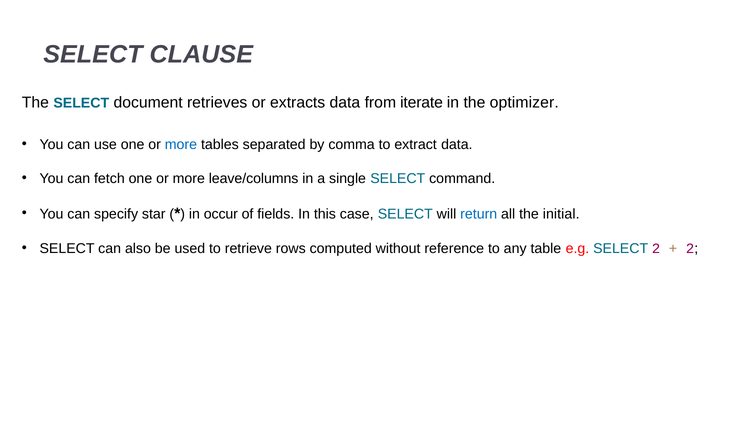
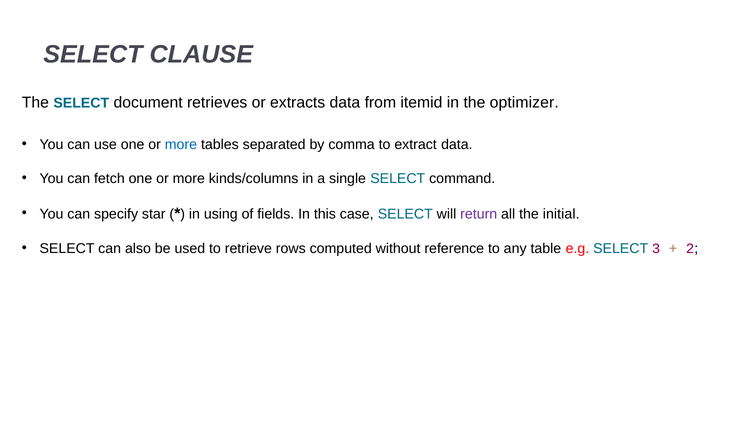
iterate: iterate -> itemid
leave/columns: leave/columns -> kinds/columns
occur: occur -> using
return colour: blue -> purple
SELECT 2: 2 -> 3
